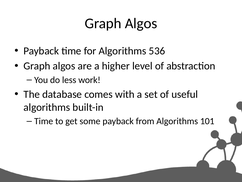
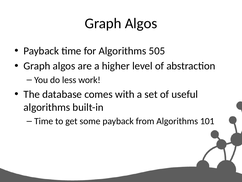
536: 536 -> 505
